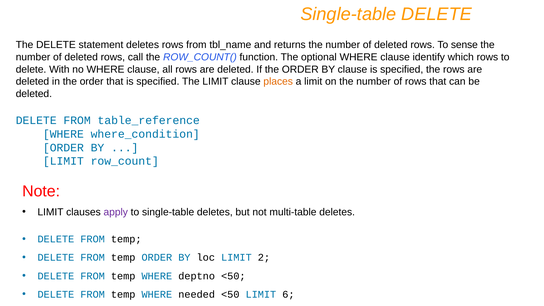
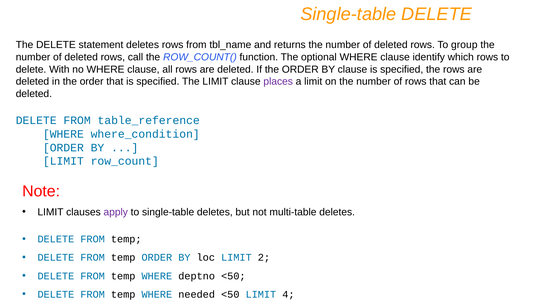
sense: sense -> group
places colour: orange -> purple
6: 6 -> 4
